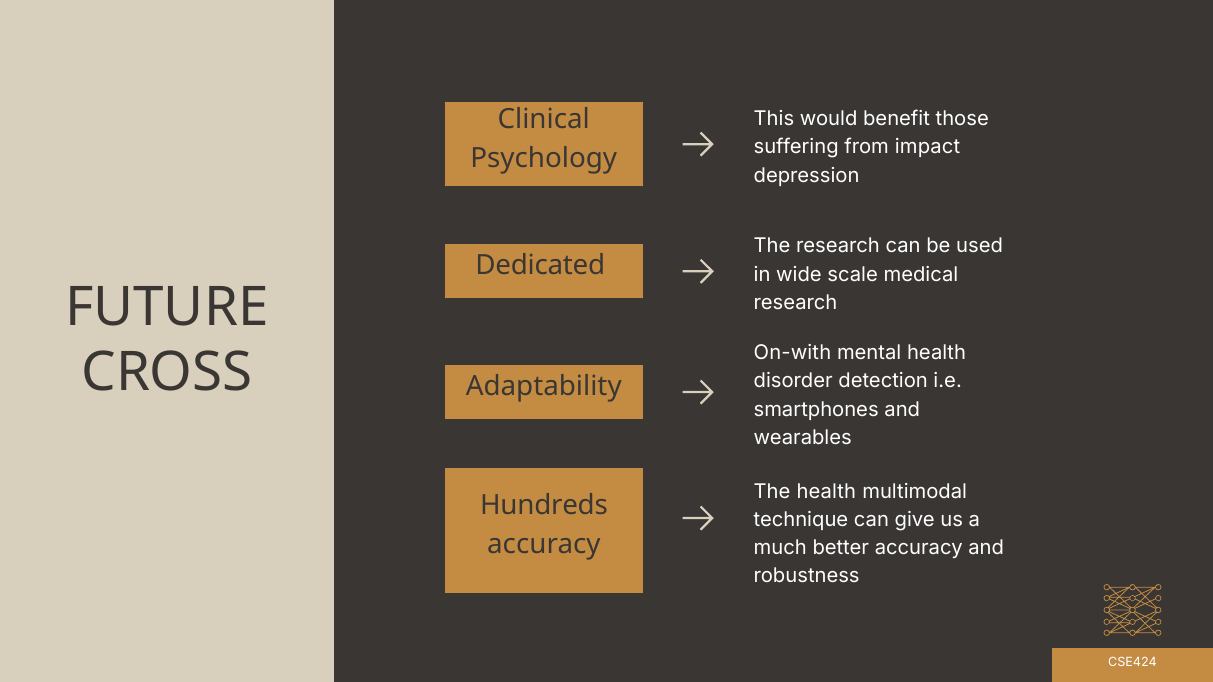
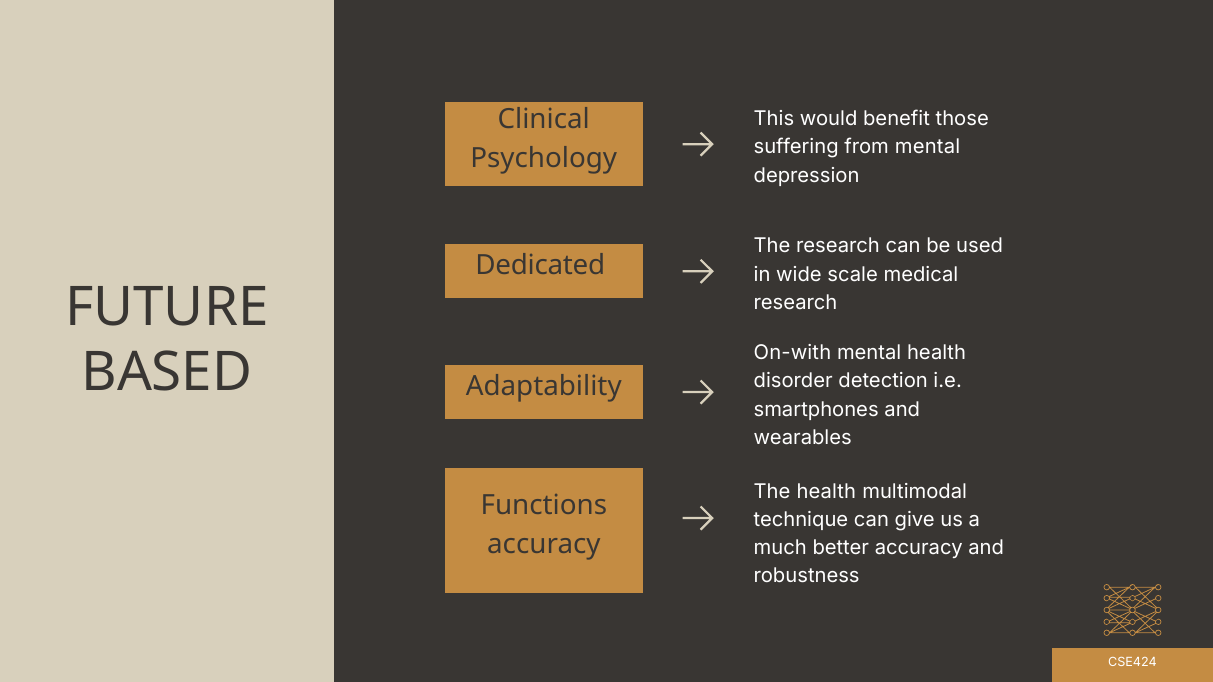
from impact: impact -> mental
CROSS: CROSS -> BASED
Hundreds: Hundreds -> Functions
